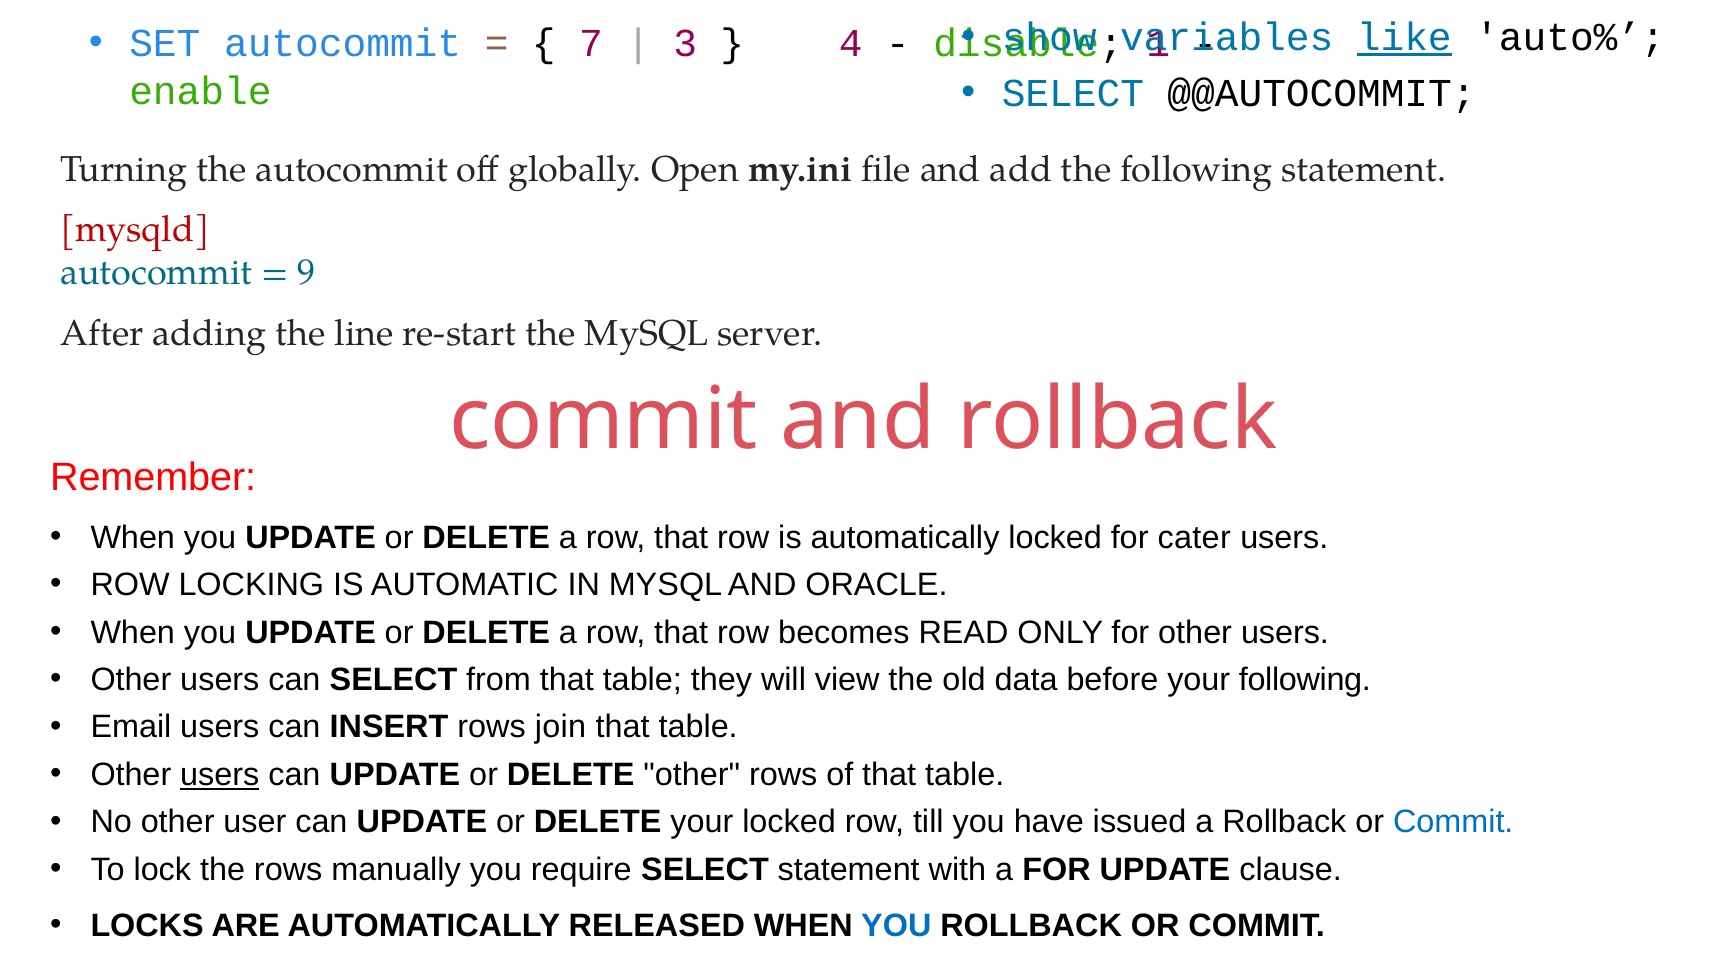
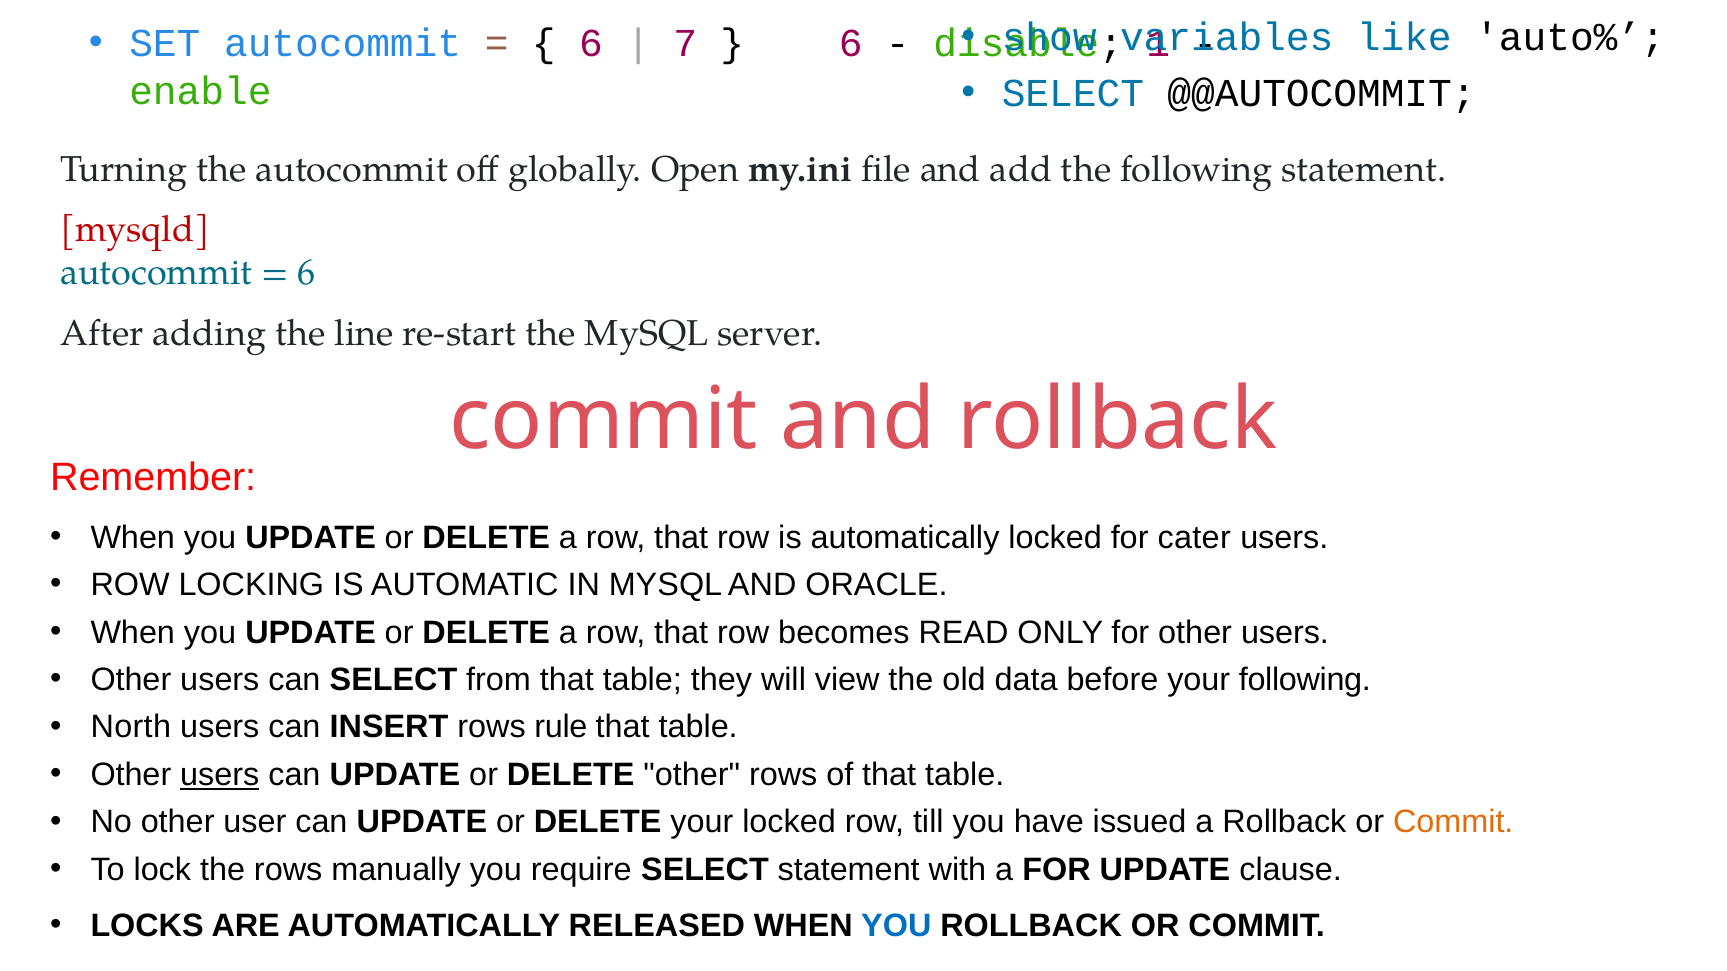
like underline: present -> none
7 at (591, 44): 7 -> 6
3: 3 -> 7
4 at (851, 44): 4 -> 6
9 at (307, 273): 9 -> 6
Email: Email -> North
join: join -> rule
Commit at (1453, 822) colour: blue -> orange
